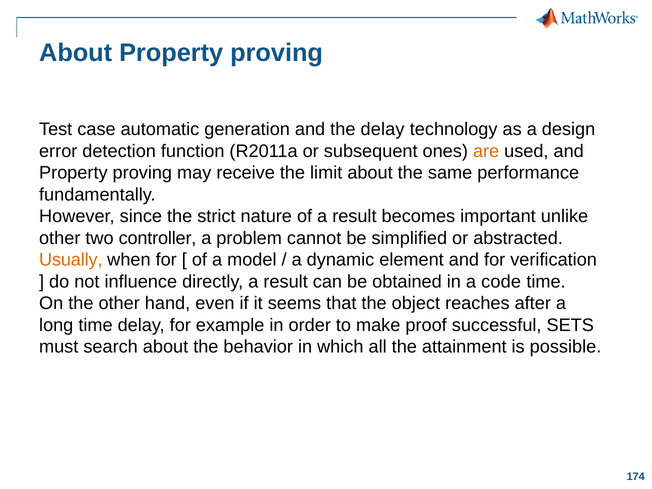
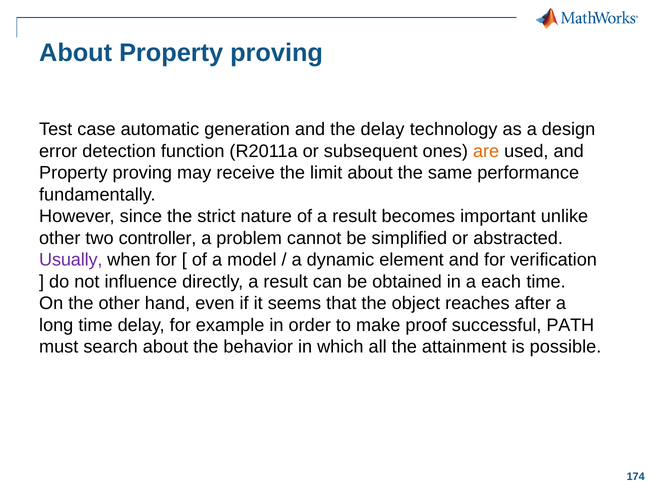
Usually colour: orange -> purple
code: code -> each
SETS: SETS -> PATH
